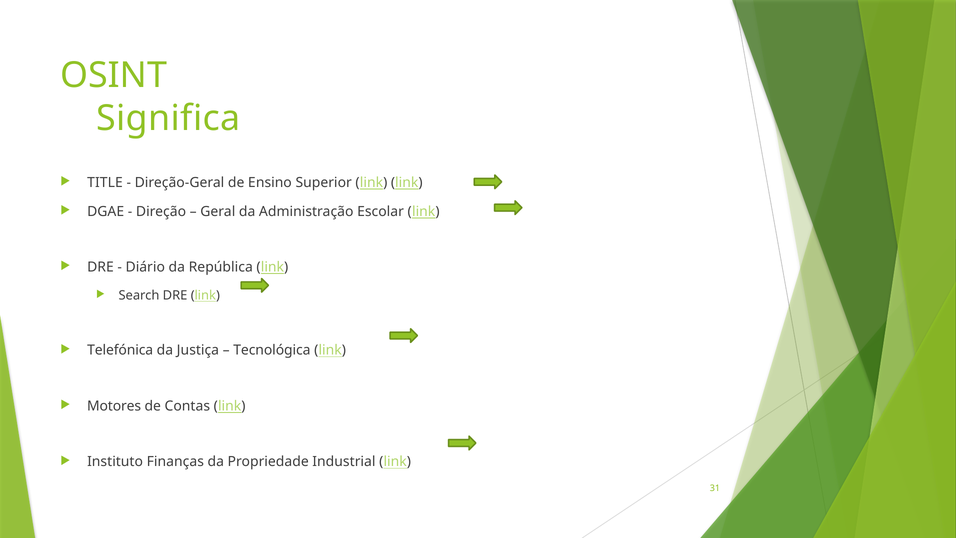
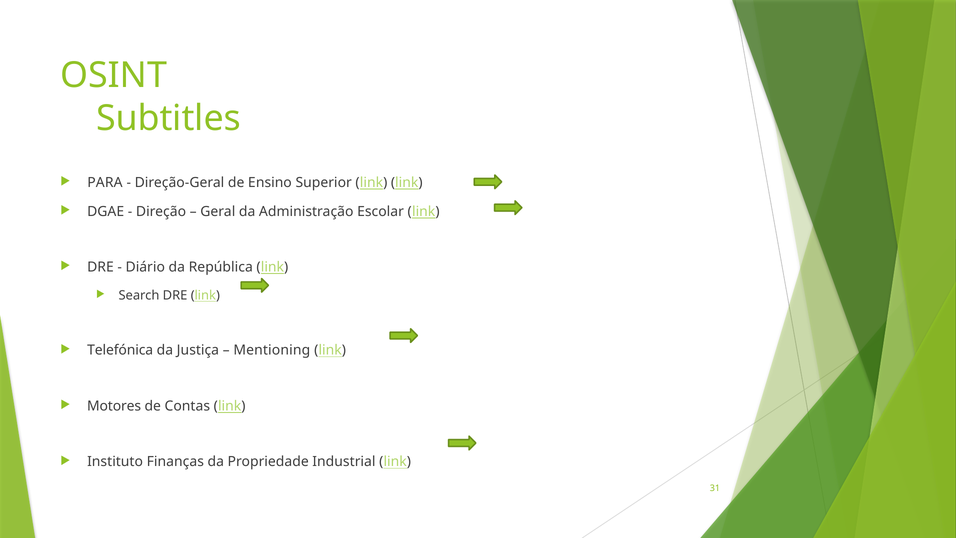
Significa: Significa -> Subtitles
TITLE: TITLE -> PARA
Tecnológica: Tecnológica -> Mentioning
